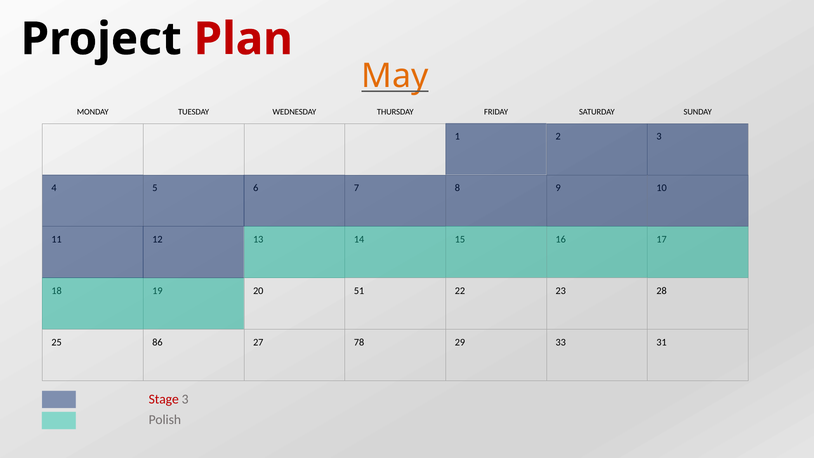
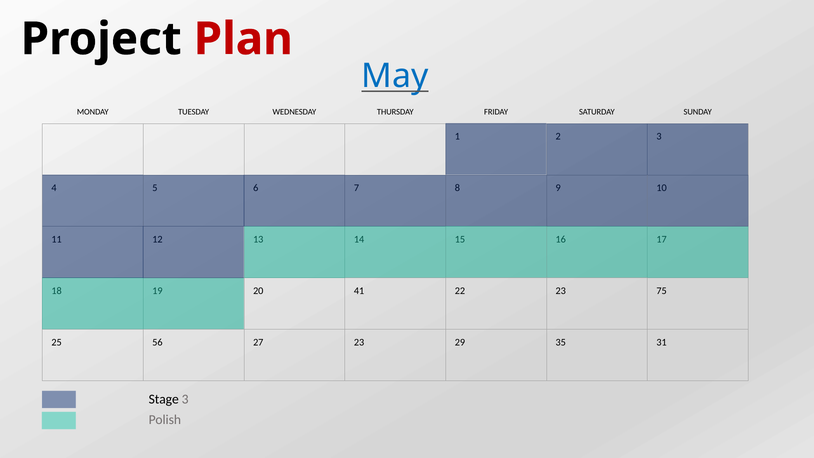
May colour: orange -> blue
51: 51 -> 41
28: 28 -> 75
86: 86 -> 56
27 78: 78 -> 23
33: 33 -> 35
Stage colour: red -> black
